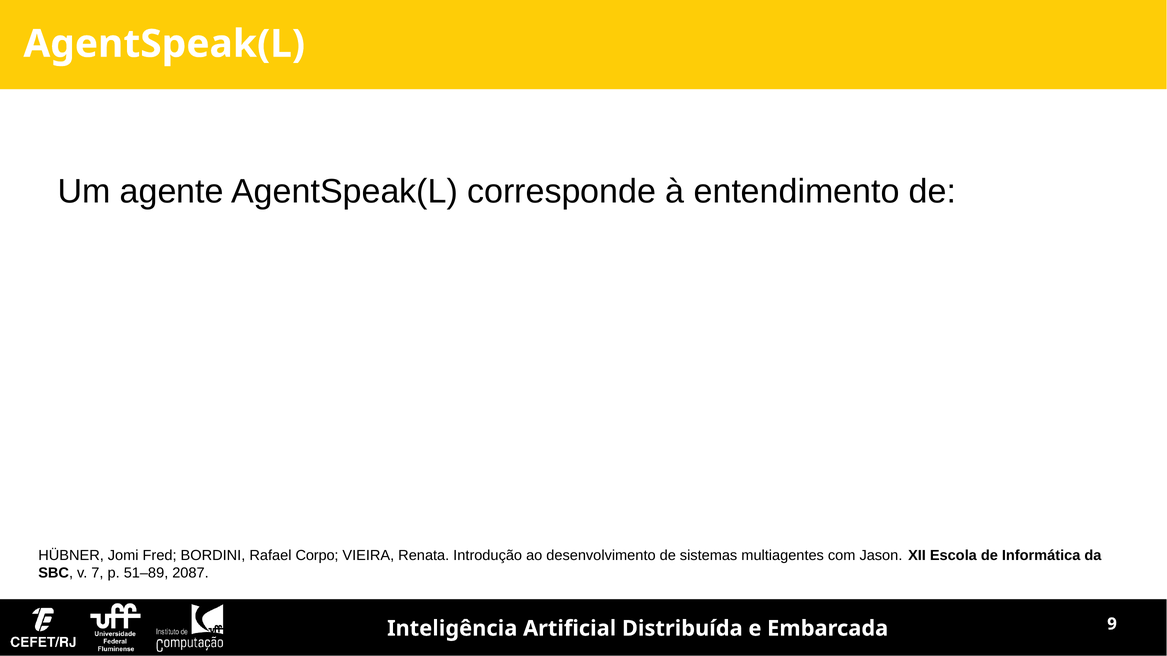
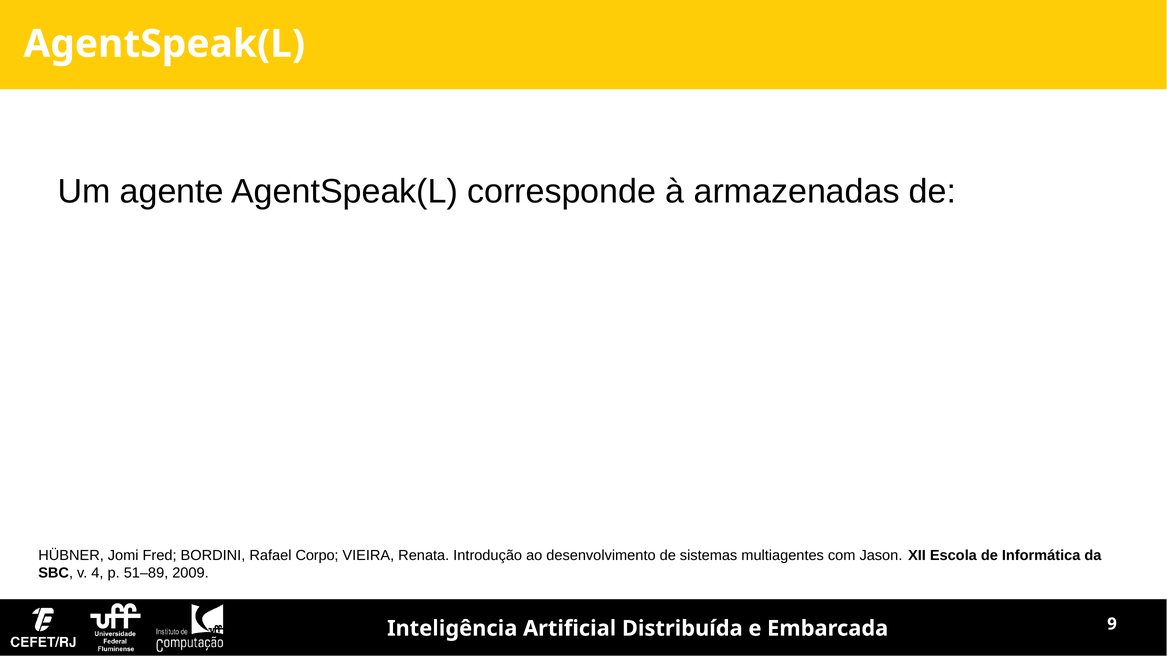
entendimento: entendimento -> armazenadas
7: 7 -> 4
2087: 2087 -> 2009
